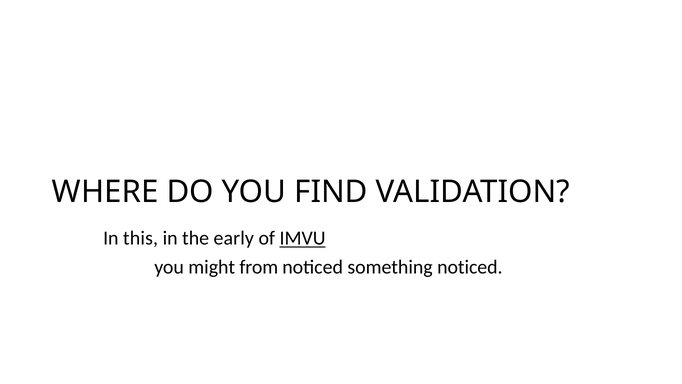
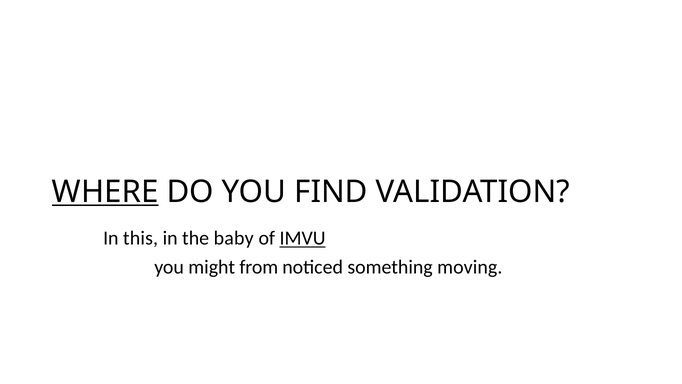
WHERE underline: none -> present
early: early -> baby
something noticed: noticed -> moving
